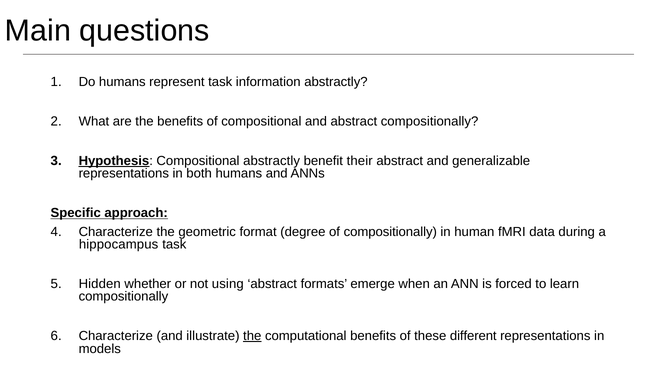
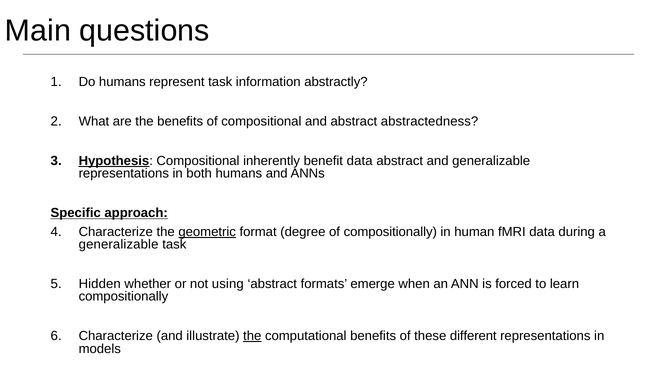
abstract compositionally: compositionally -> abstractedness
Compositional abstractly: abstractly -> inherently
benefit their: their -> data
geometric underline: none -> present
hippocampus at (119, 245): hippocampus -> generalizable
